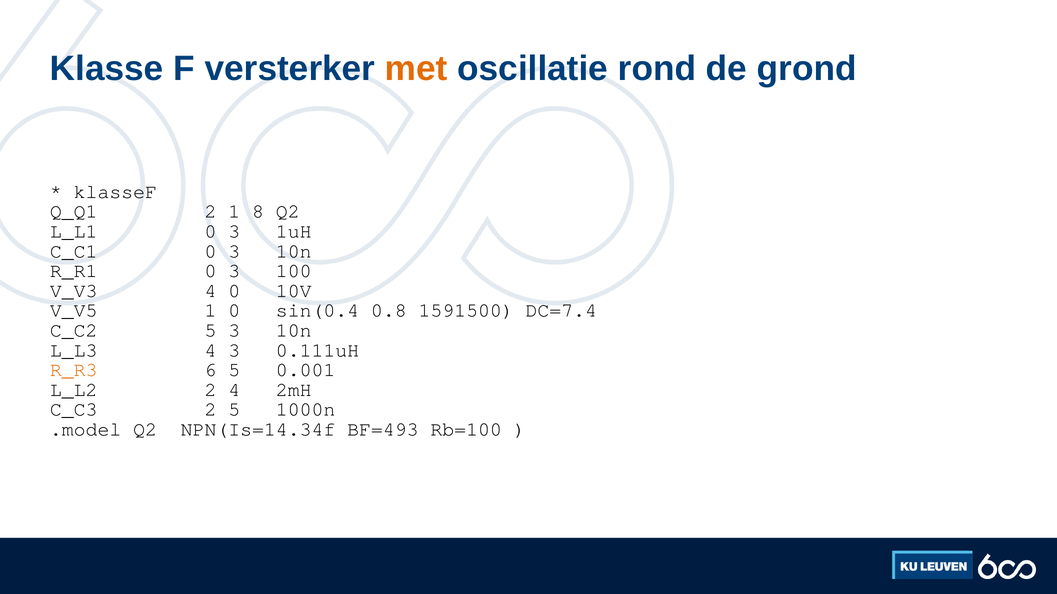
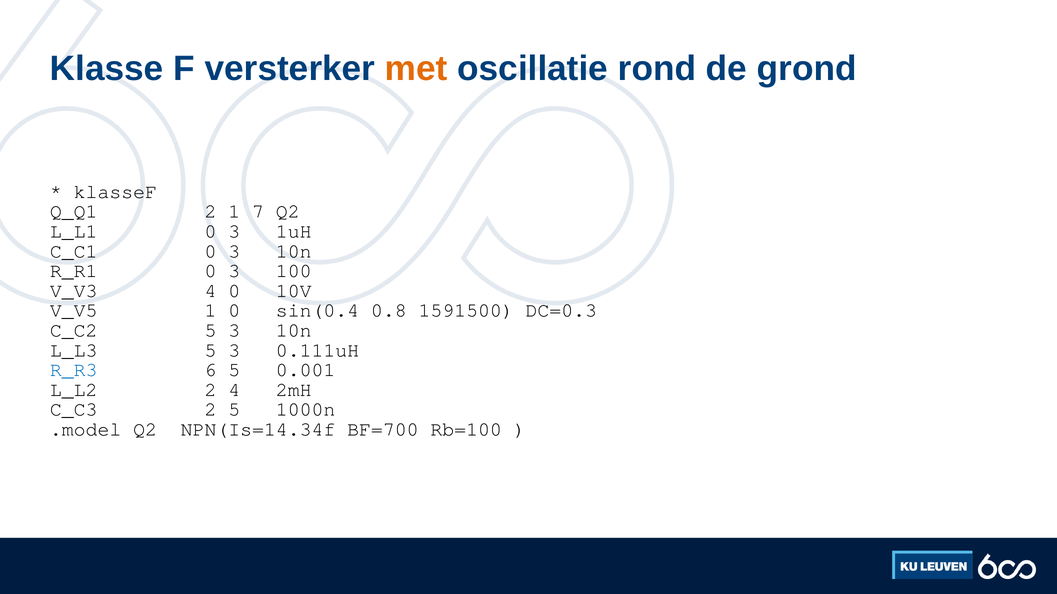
8: 8 -> 7
DC=7.4: DC=7.4 -> DC=0.3
L_L3 4: 4 -> 5
R_R3 colour: orange -> blue
BF=493: BF=493 -> BF=700
